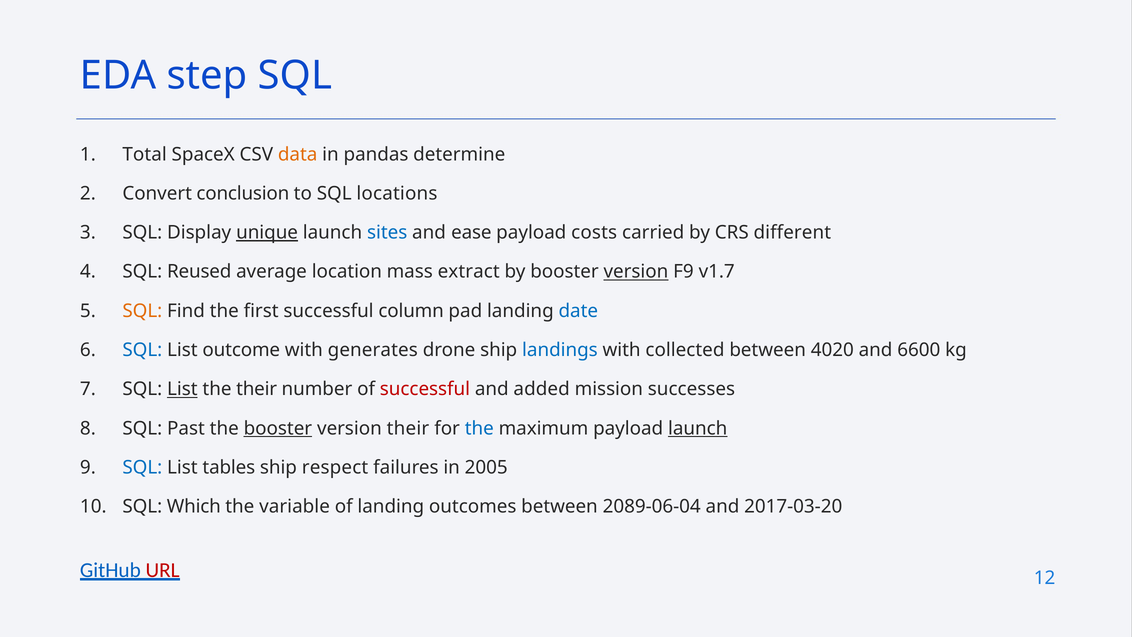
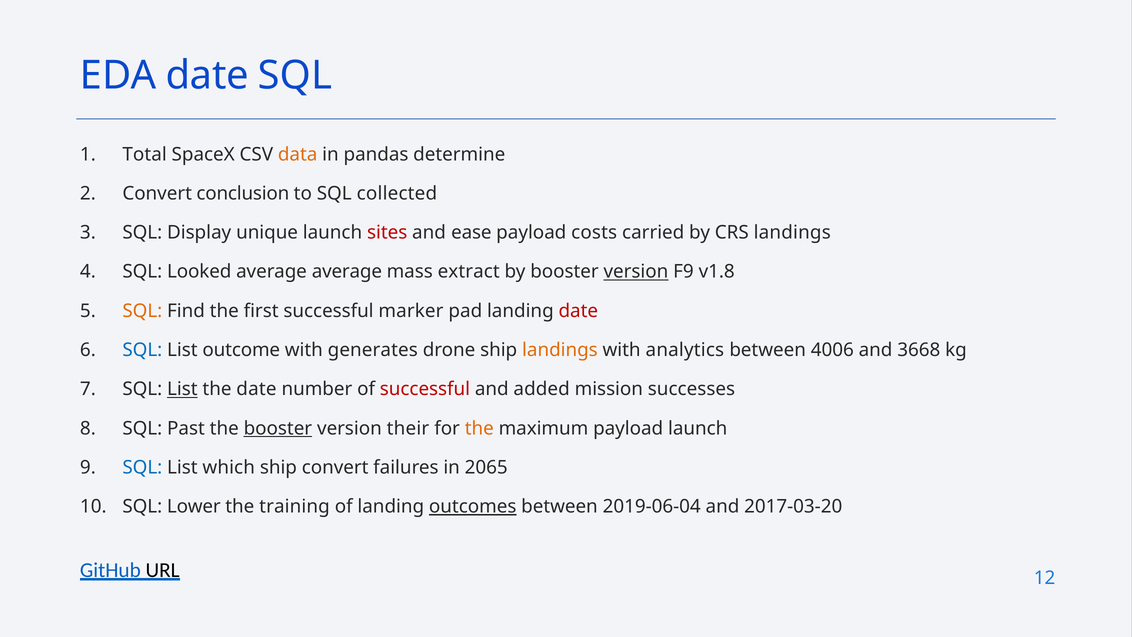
EDA step: step -> date
locations: locations -> collected
unique underline: present -> none
sites colour: blue -> red
CRS different: different -> landings
Reused: Reused -> Looked
average location: location -> average
v1.7: v1.7 -> v1.8
column: column -> marker
date at (578, 311) colour: blue -> red
landings at (560, 350) colour: blue -> orange
collected: collected -> analytics
4020: 4020 -> 4006
6600: 6600 -> 3668
the their: their -> date
the at (479, 428) colour: blue -> orange
launch at (698, 428) underline: present -> none
tables: tables -> which
ship respect: respect -> convert
2005: 2005 -> 2065
Which: Which -> Lower
variable: variable -> training
outcomes underline: none -> present
2089-06-04: 2089-06-04 -> 2019-06-04
URL colour: red -> black
